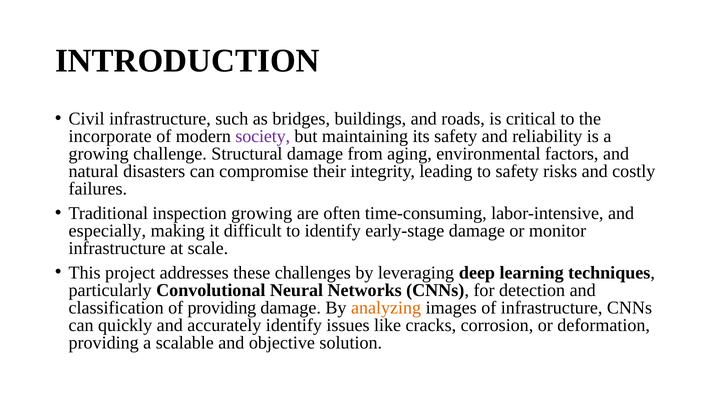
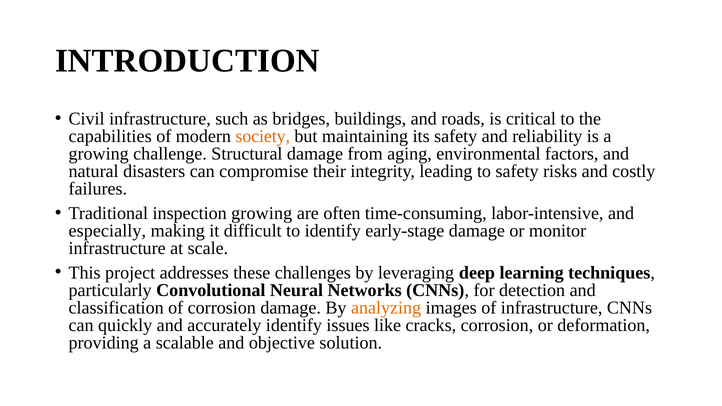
incorporate: incorporate -> capabilities
society colour: purple -> orange
of providing: providing -> corrosion
